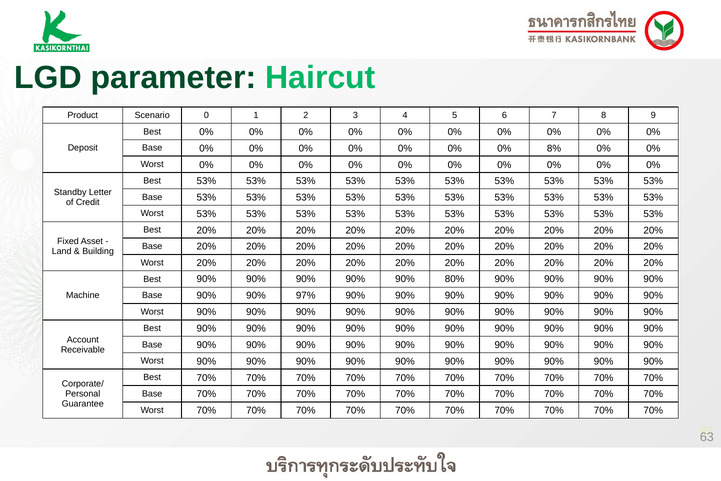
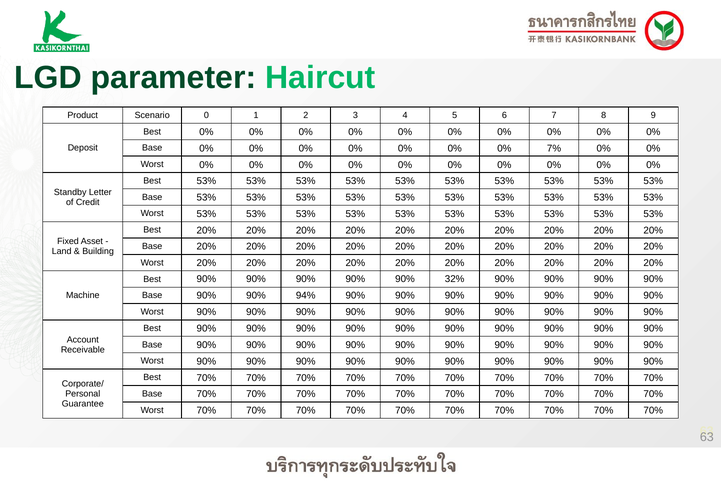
8%: 8% -> 7%
80%: 80% -> 32%
97%: 97% -> 94%
